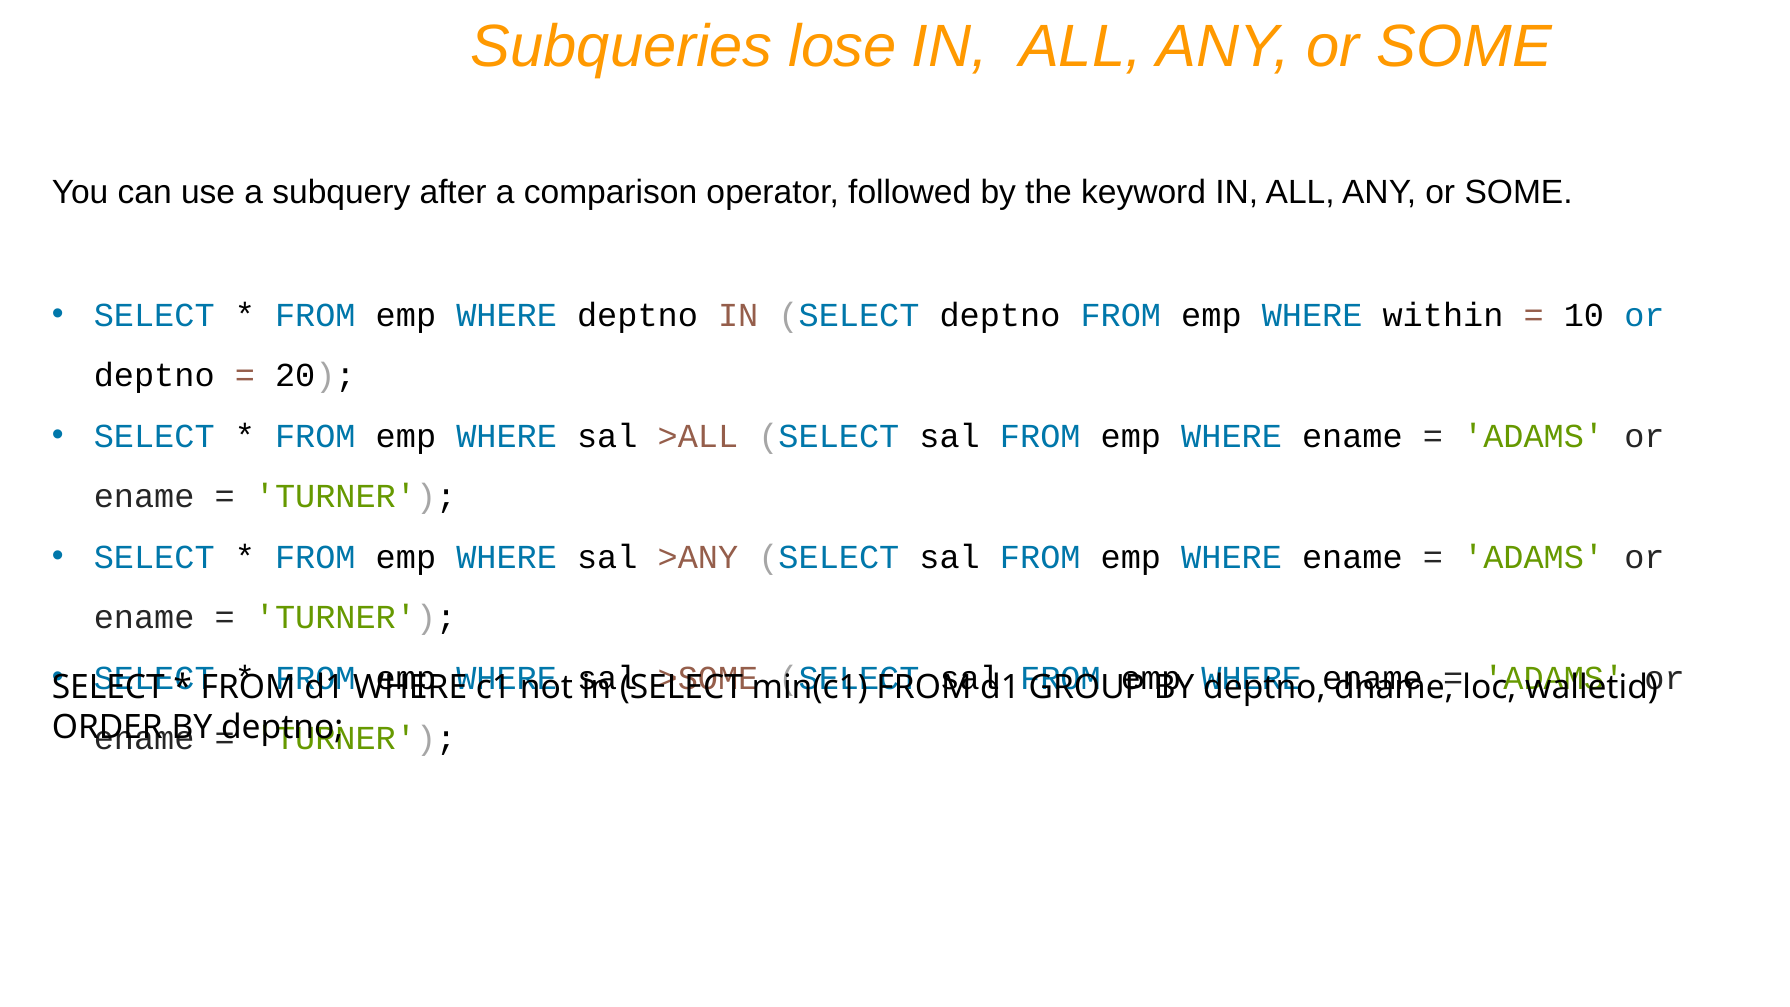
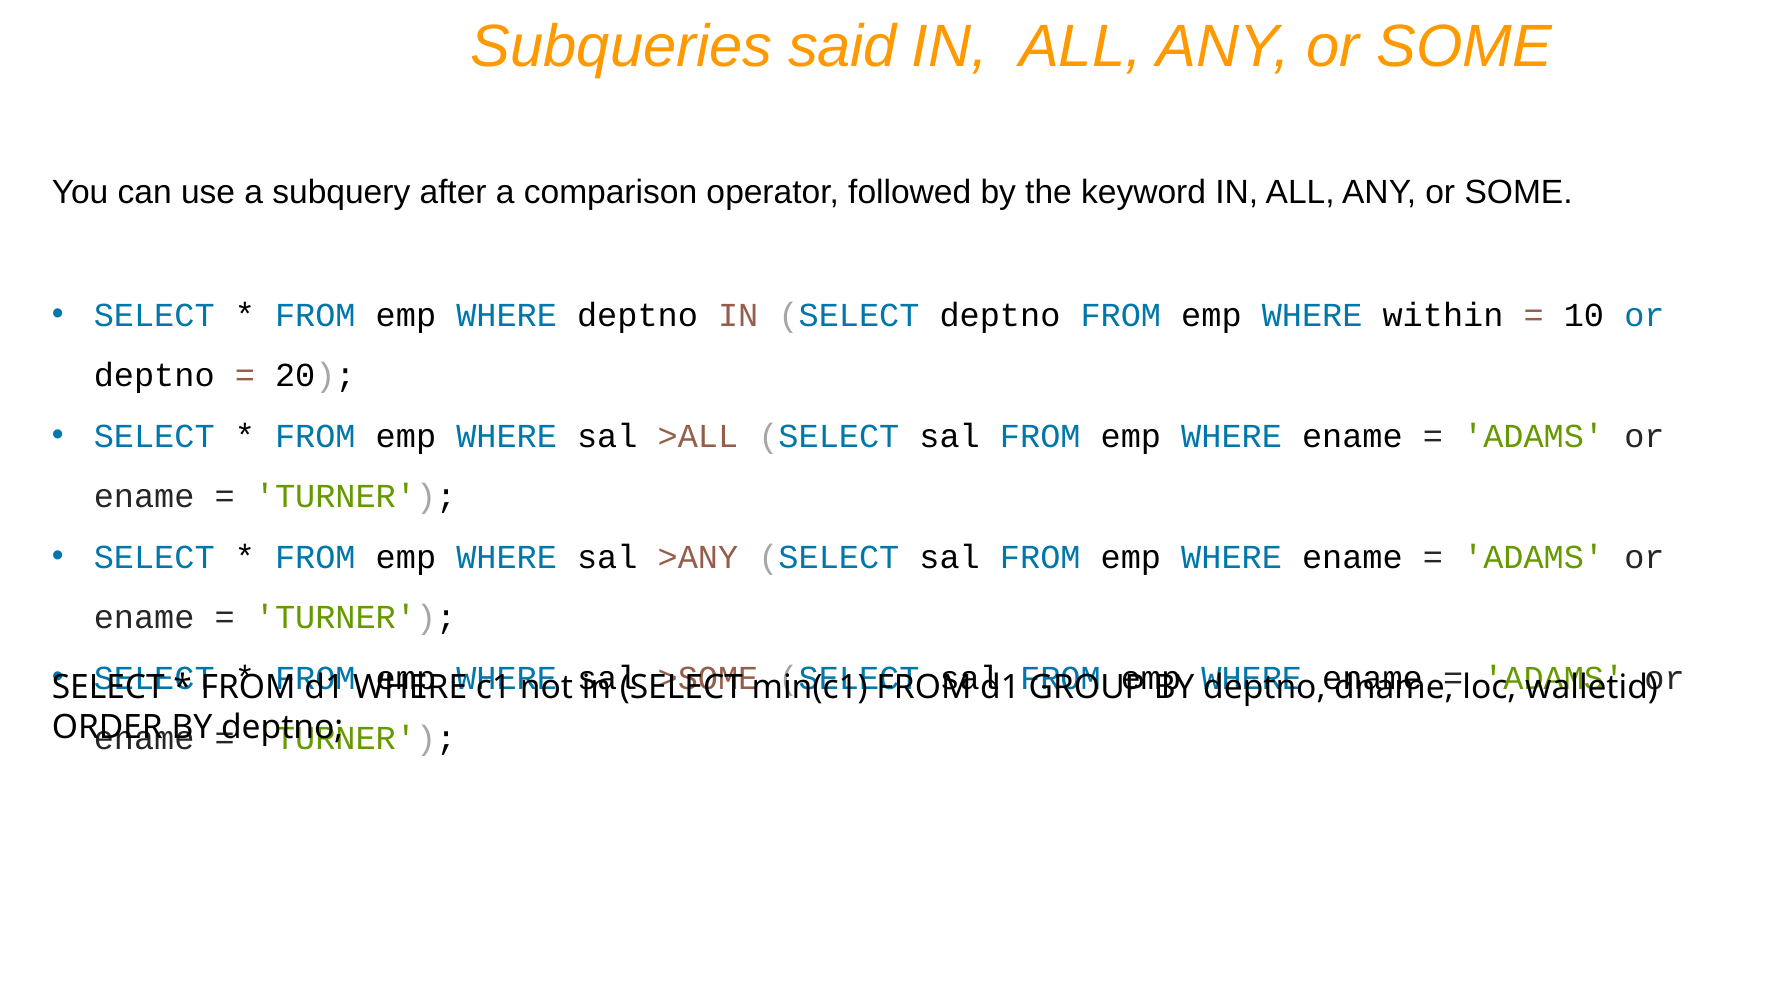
lose: lose -> said
